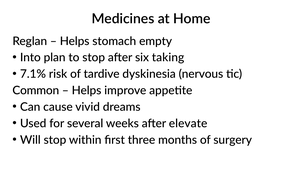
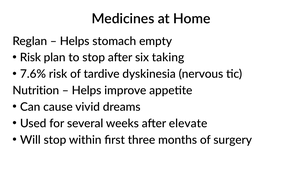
Into at (30, 58): Into -> Risk
7.1%: 7.1% -> 7.6%
Common: Common -> Nutrition
